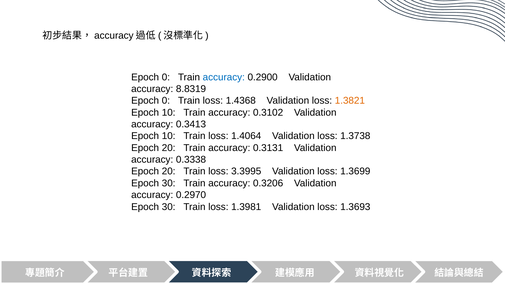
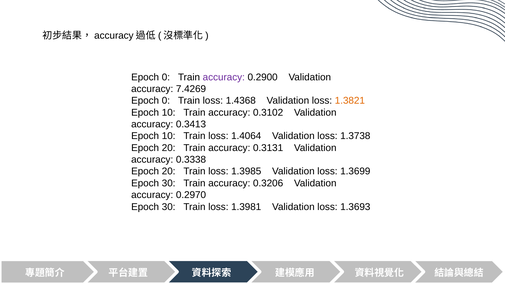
accuracy at (224, 77) colour: blue -> purple
8.8319: 8.8319 -> 7.4269
3.3995: 3.3995 -> 1.3985
